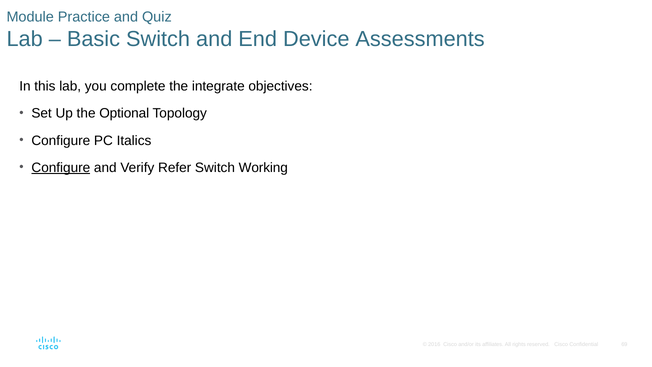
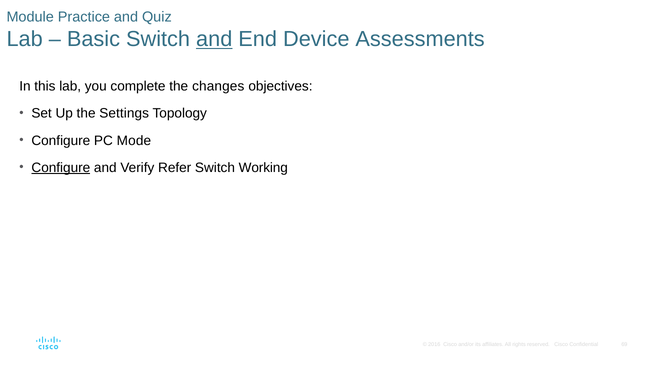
and at (214, 39) underline: none -> present
integrate: integrate -> changes
Optional: Optional -> Settings
Italics: Italics -> Mode
